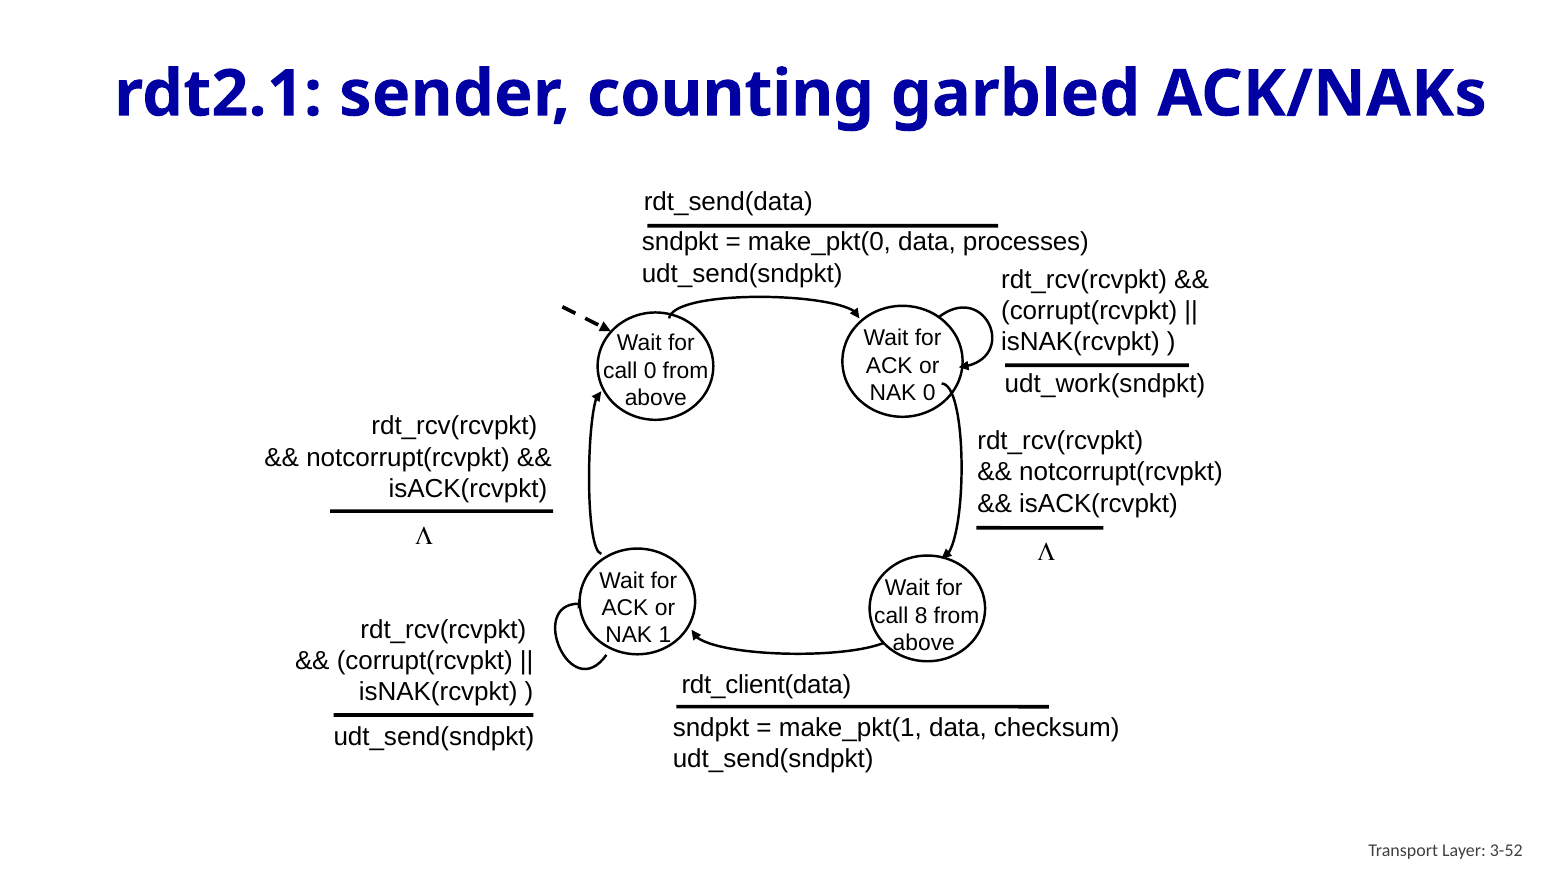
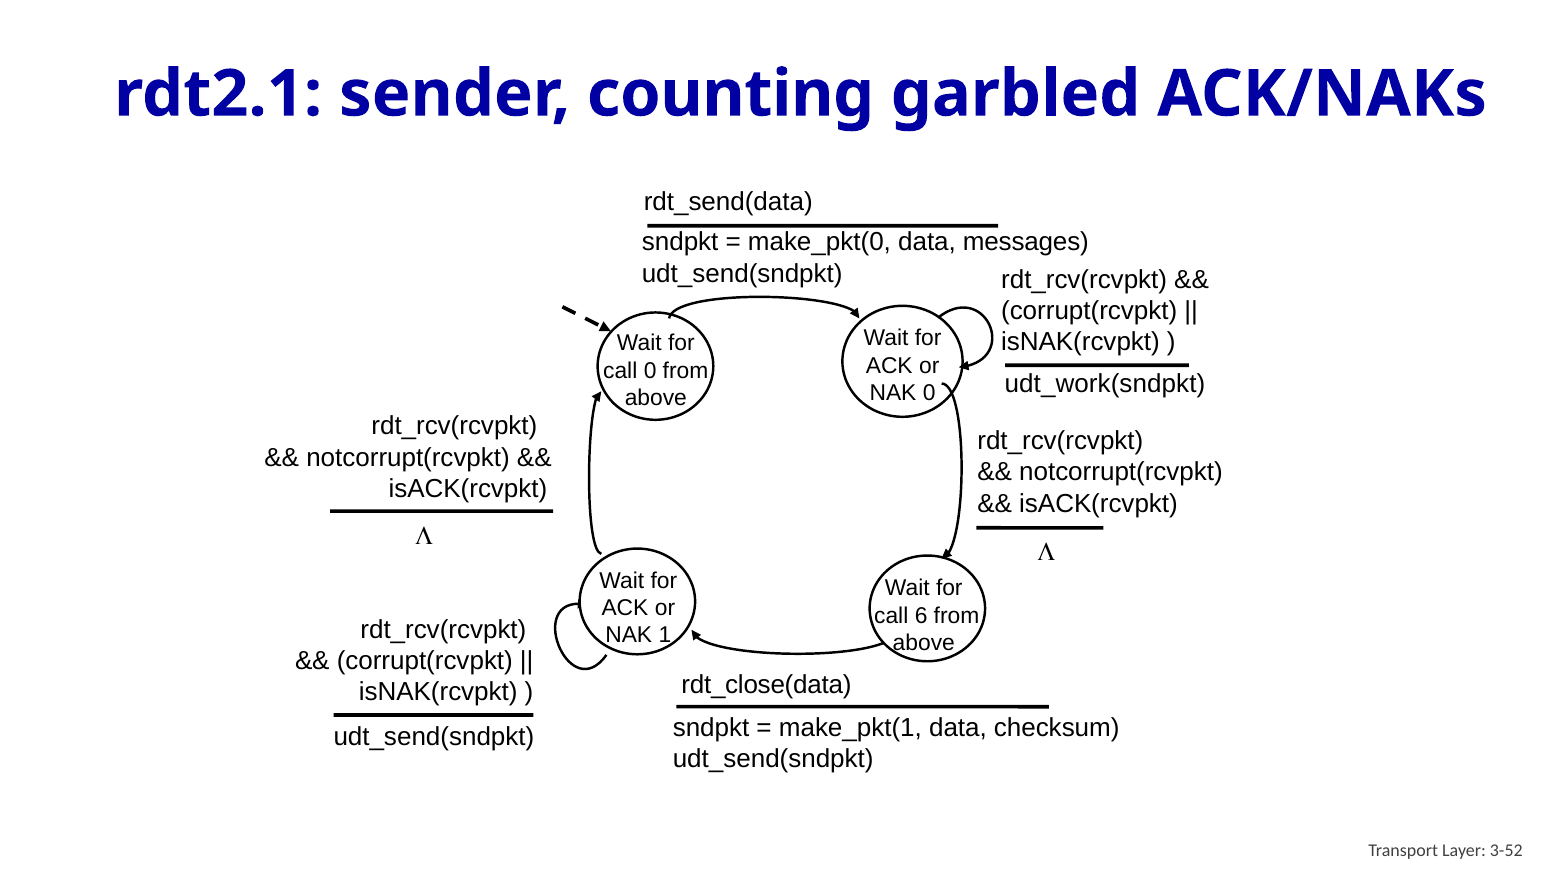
processes: processes -> messages
8: 8 -> 6
rdt_client(data: rdt_client(data -> rdt_close(data
